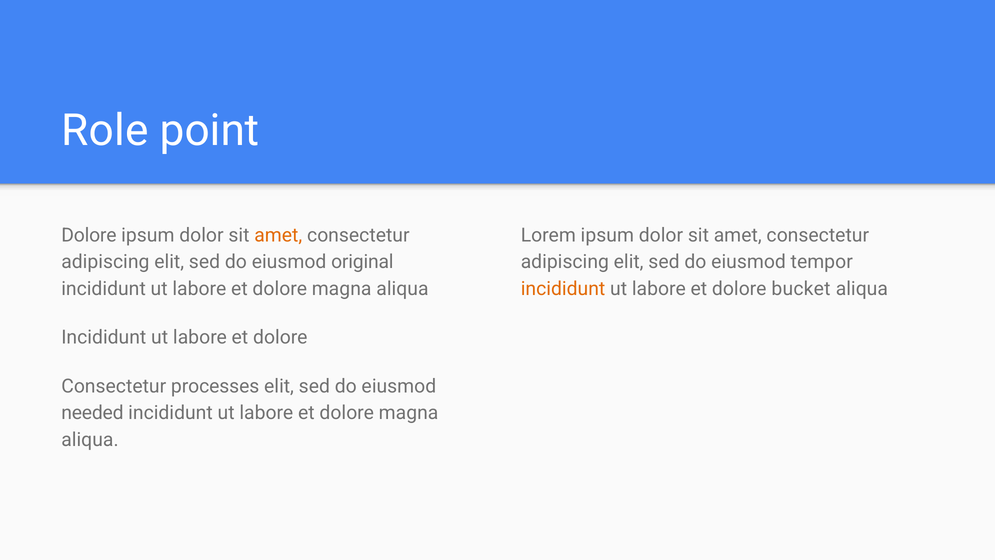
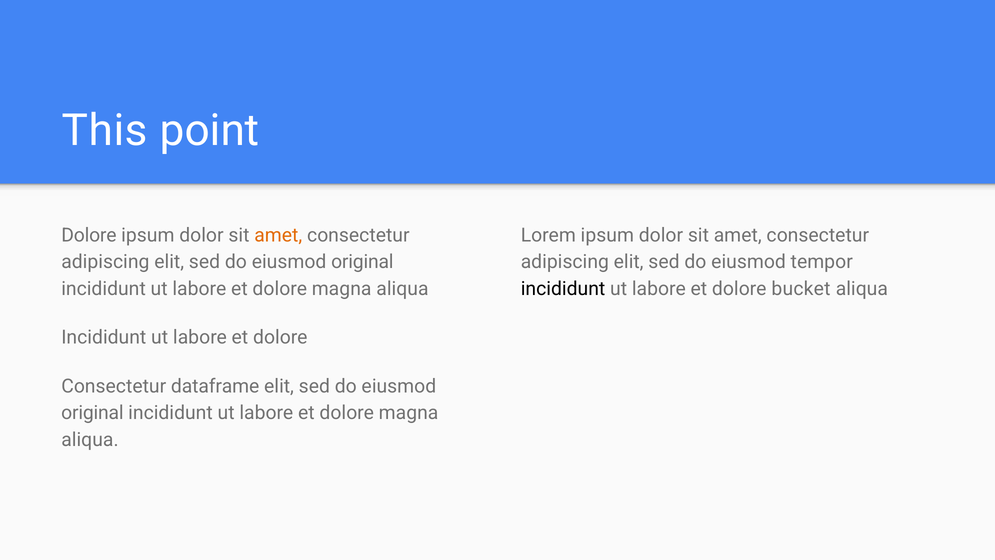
Role: Role -> This
incididunt at (563, 289) colour: orange -> black
processes: processes -> dataframe
needed at (92, 413): needed -> original
